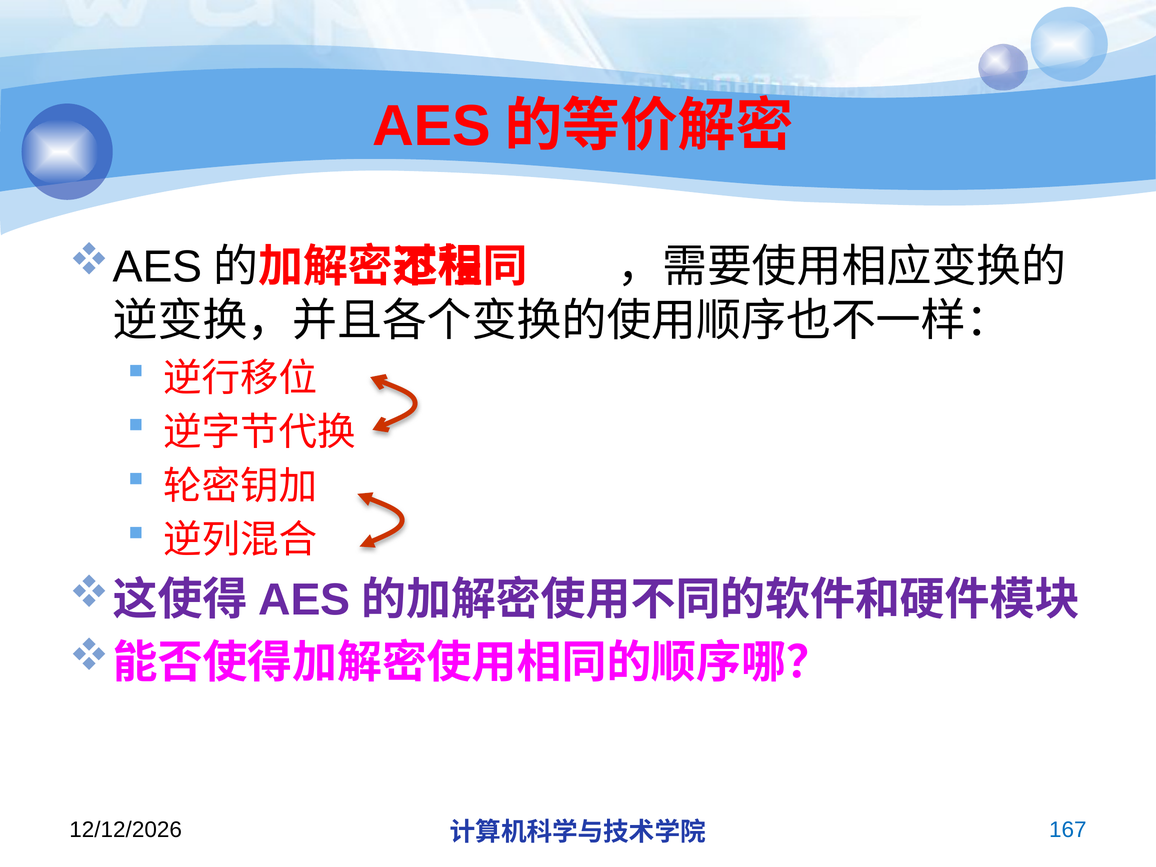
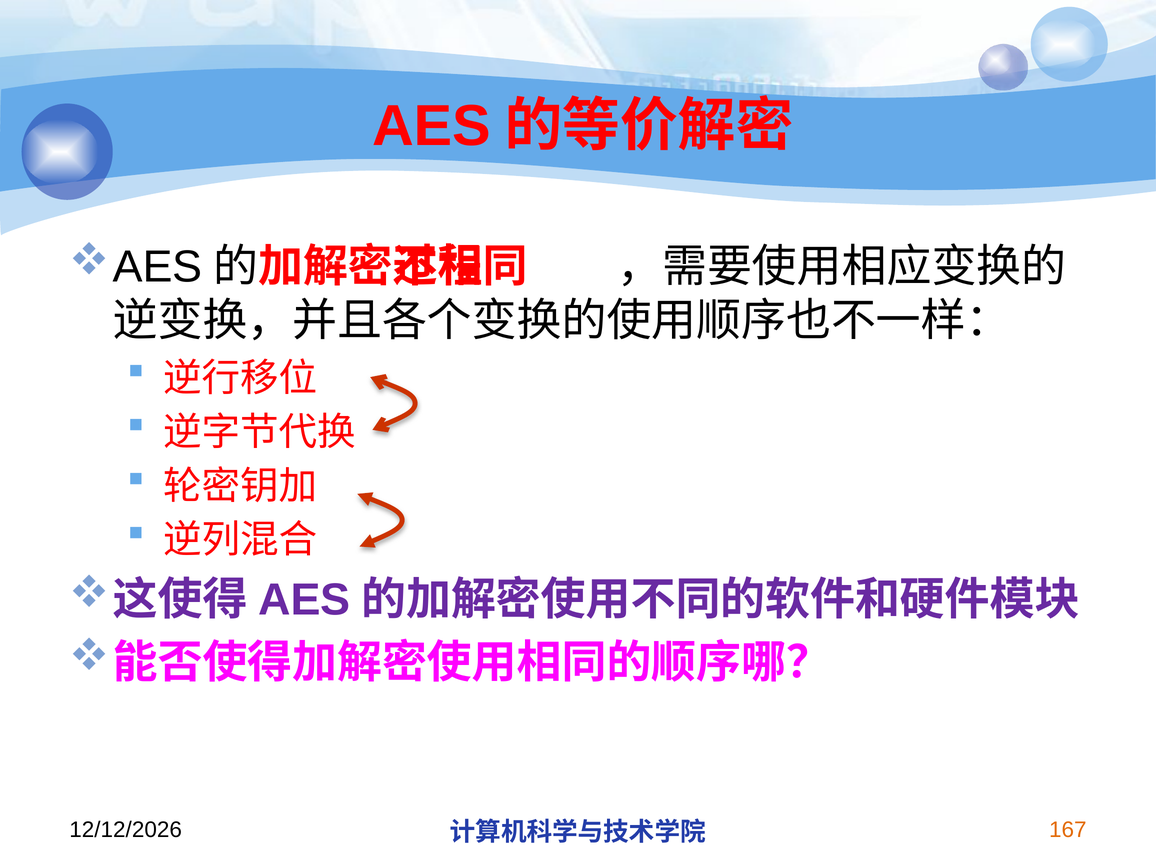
167 colour: blue -> orange
